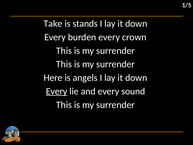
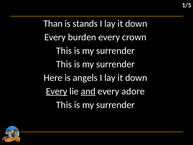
Take: Take -> Than
and underline: none -> present
sound: sound -> adore
